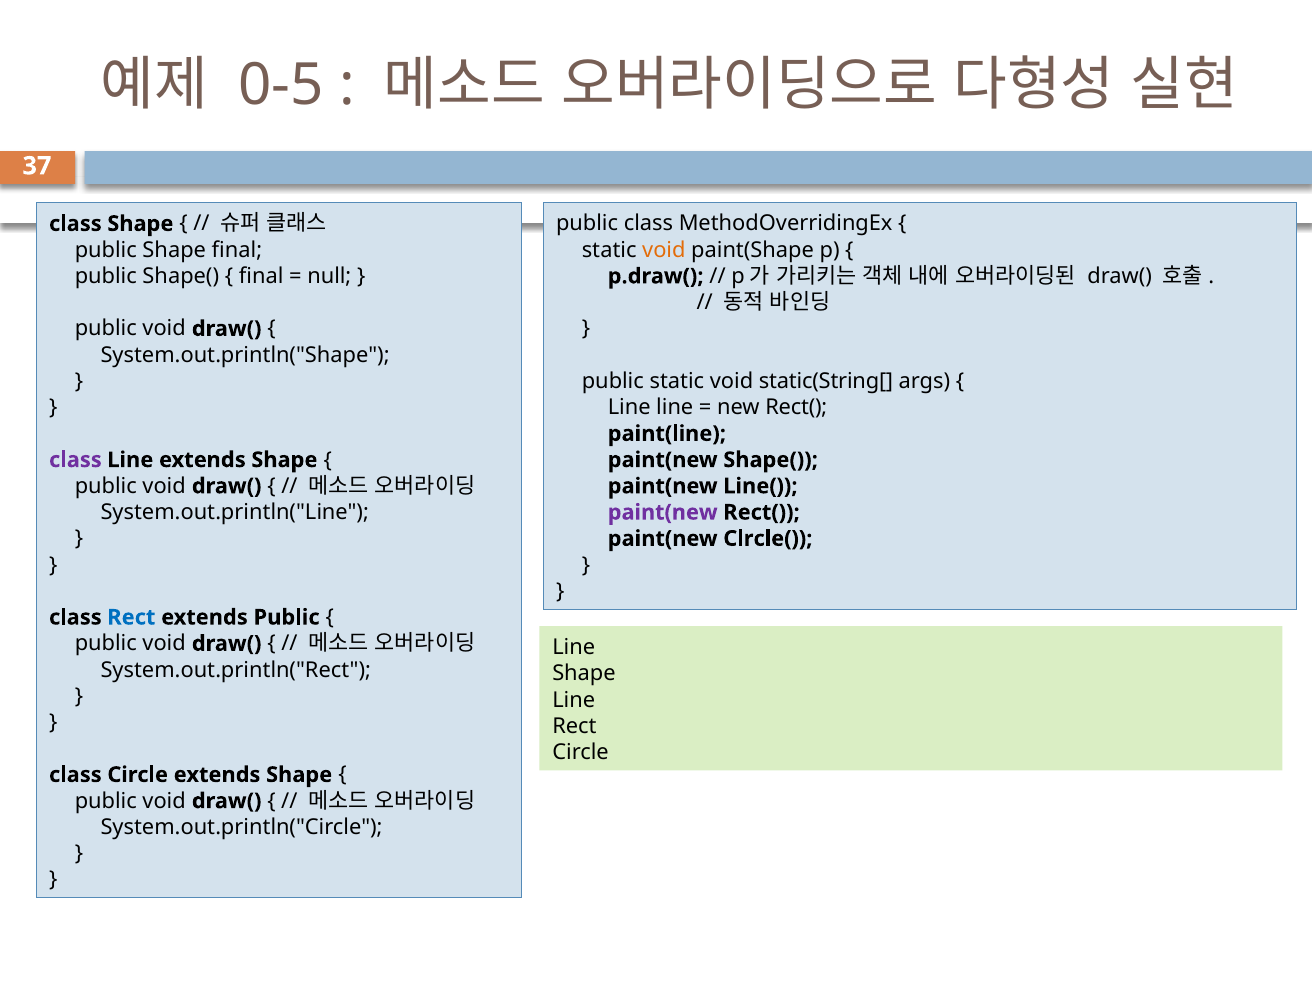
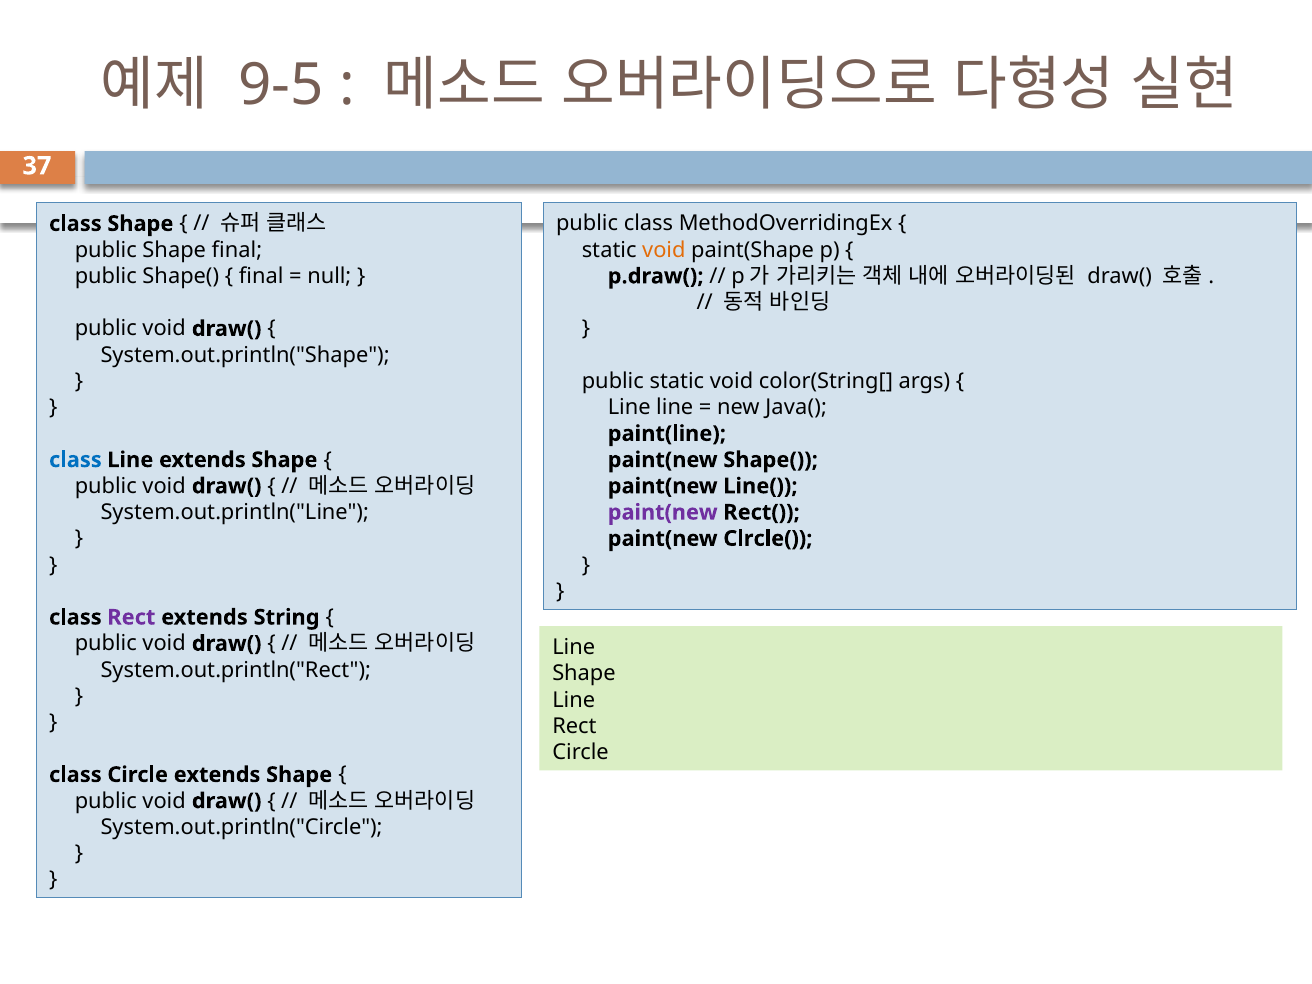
0-5: 0-5 -> 9-5
static(String[: static(String[ -> color(String[
new Rect(: Rect( -> Java(
class at (75, 460) colour: purple -> blue
Rect at (131, 617) colour: blue -> purple
extends Public: Public -> String
